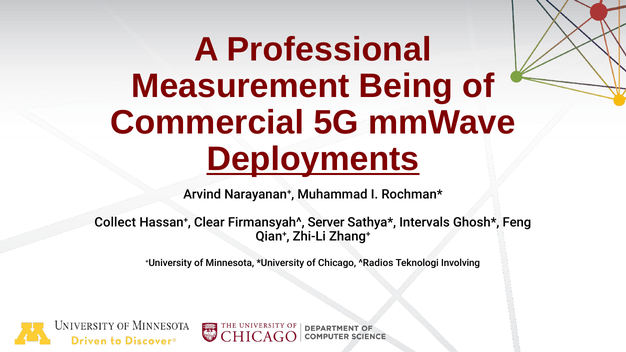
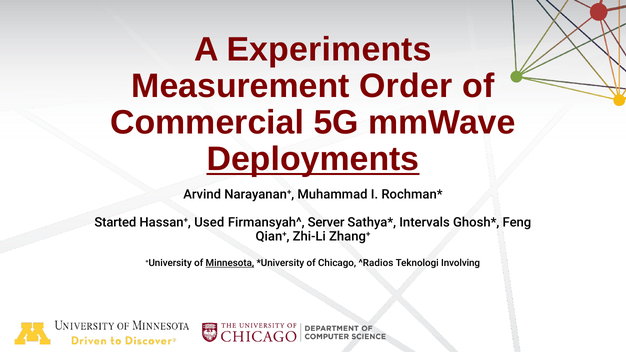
Professional: Professional -> Experiments
Being: Being -> Order
Collect: Collect -> Started
Clear: Clear -> Used
Minnesota underline: none -> present
